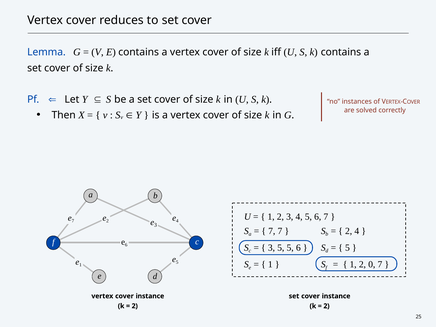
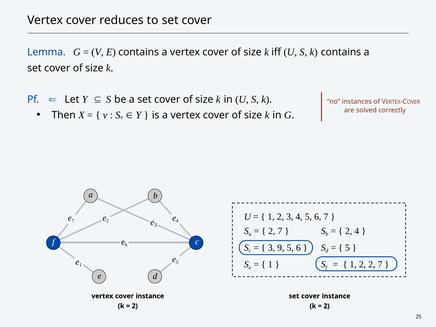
7 at (272, 231): 7 -> 2
3 5: 5 -> 9
2 0: 0 -> 2
